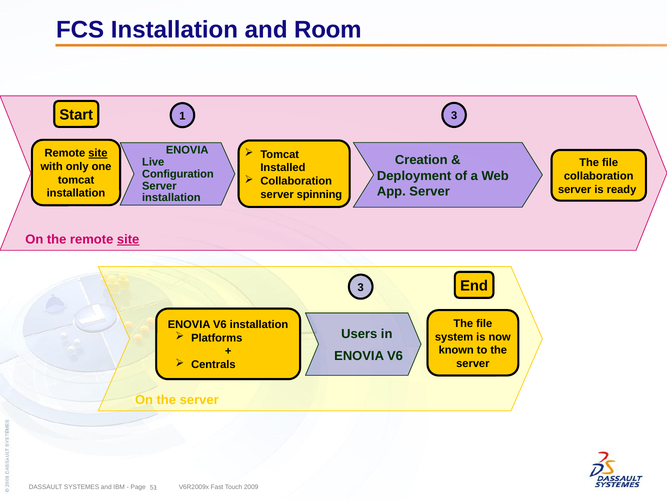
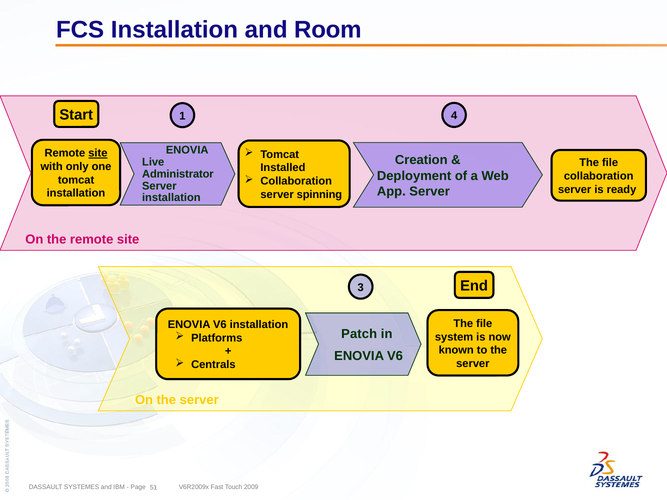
1 3: 3 -> 4
Configuration: Configuration -> Administrator
site at (128, 239) underline: present -> none
Users: Users -> Patch
